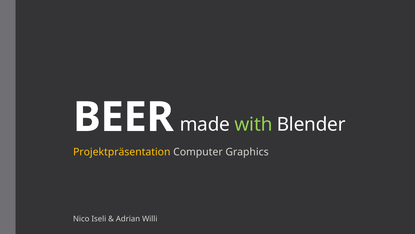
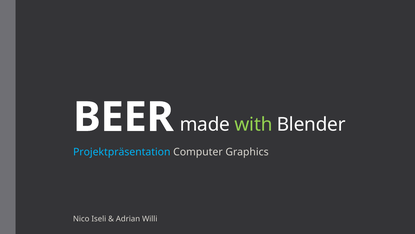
Projektpräsentation colour: yellow -> light blue
